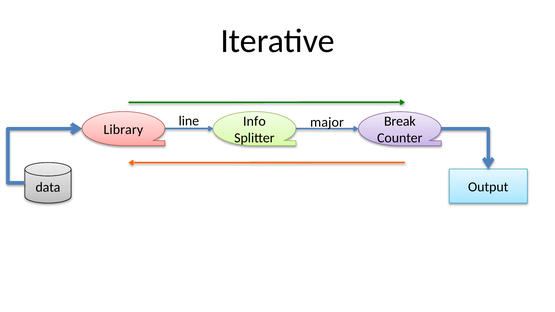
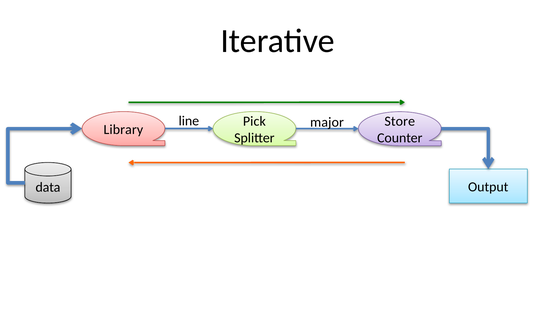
Info: Info -> Pick
Break: Break -> Store
